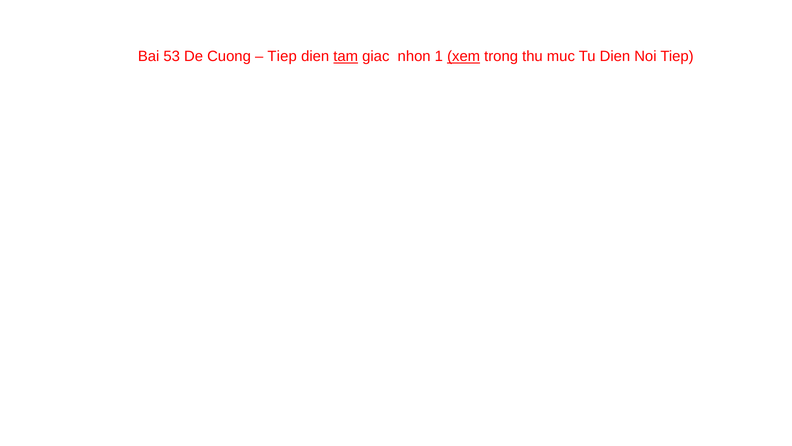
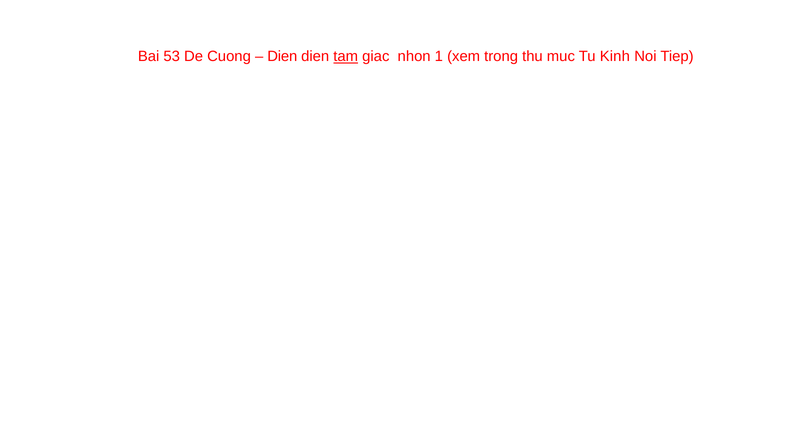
Tiep at (282, 57): Tiep -> Dien
xem underline: present -> none
Tu Dien: Dien -> Kinh
